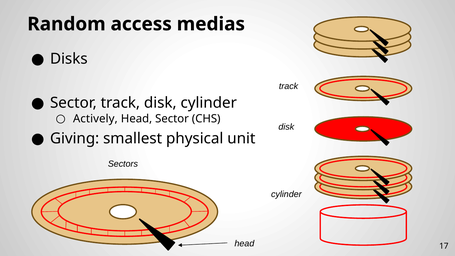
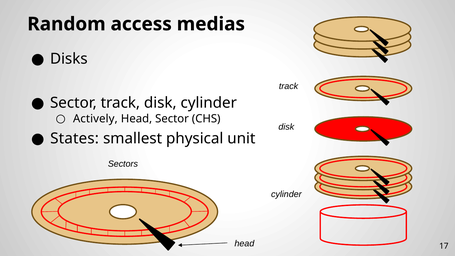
Giving: Giving -> States
